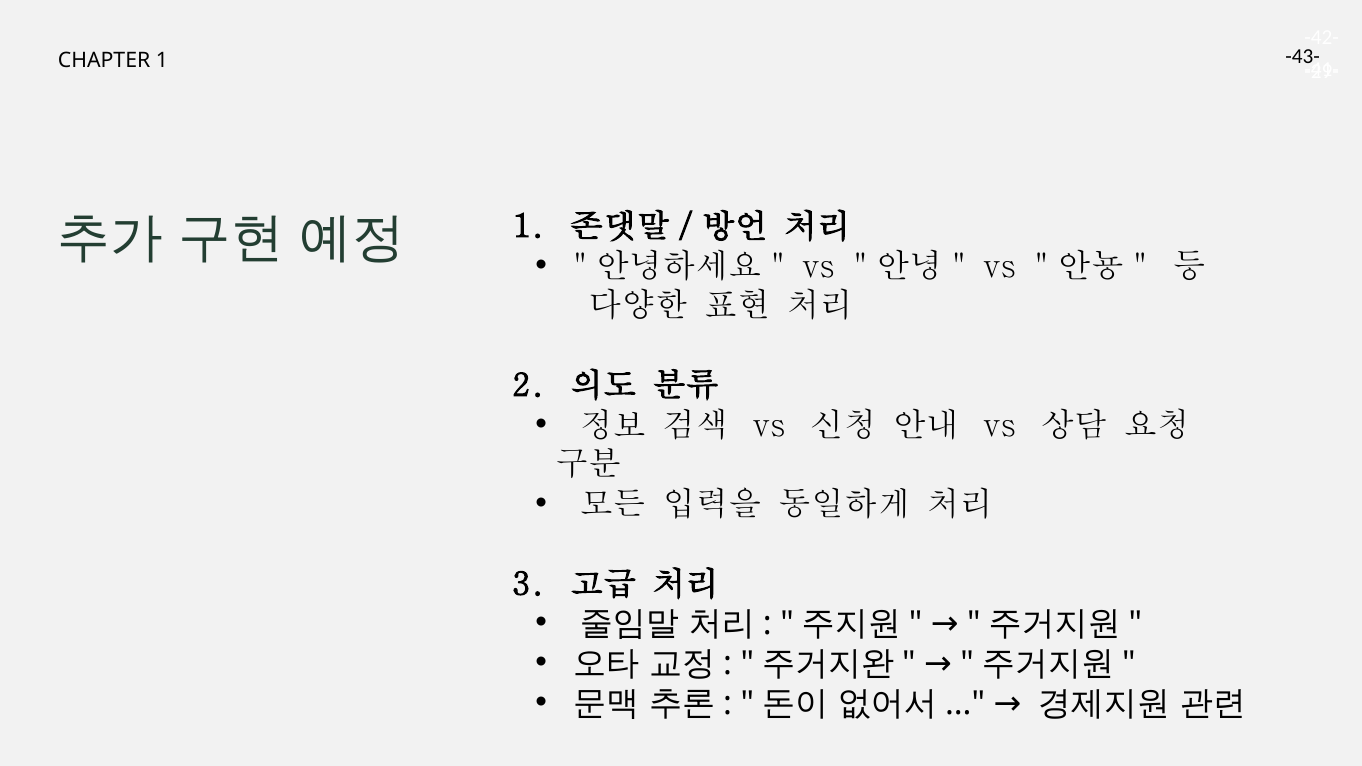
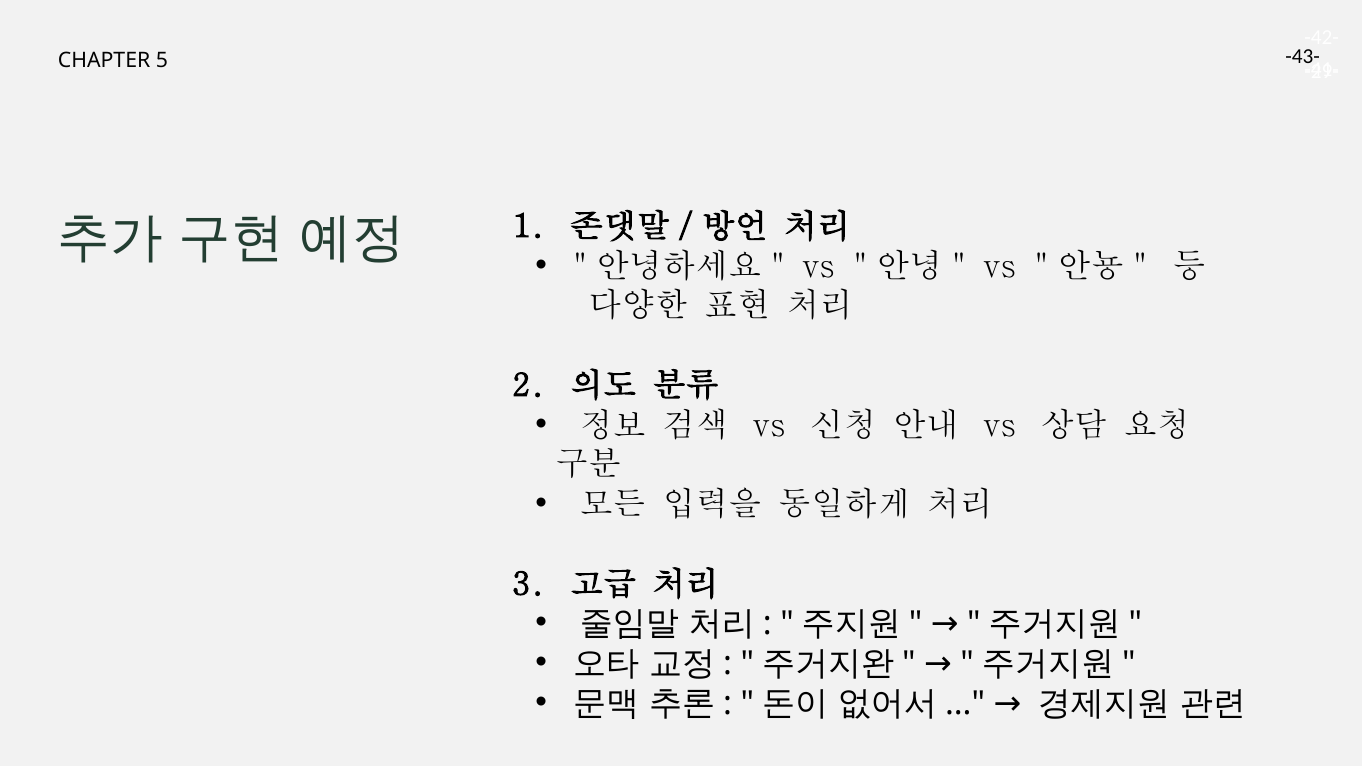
CHAPTER 1: 1 -> 5
